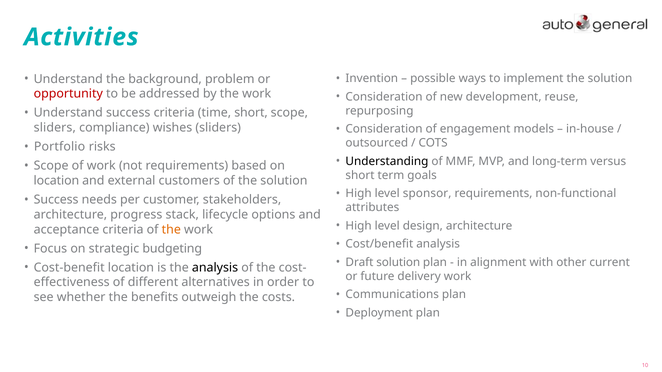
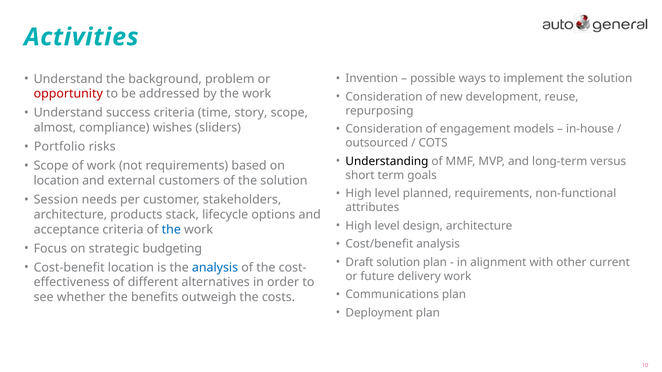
time short: short -> story
sliders at (55, 128): sliders -> almost
sponsor: sponsor -> planned
Success at (56, 200): Success -> Session
progress: progress -> products
the at (171, 230) colour: orange -> blue
analysis at (215, 268) colour: black -> blue
